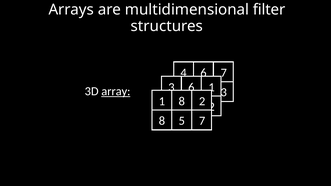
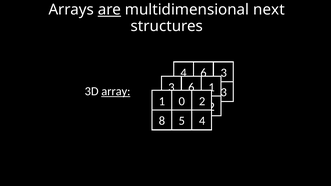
are underline: none -> present
filter: filter -> next
7 at (224, 73): 7 -> 3
8 at (182, 101): 8 -> 0
5 7: 7 -> 4
